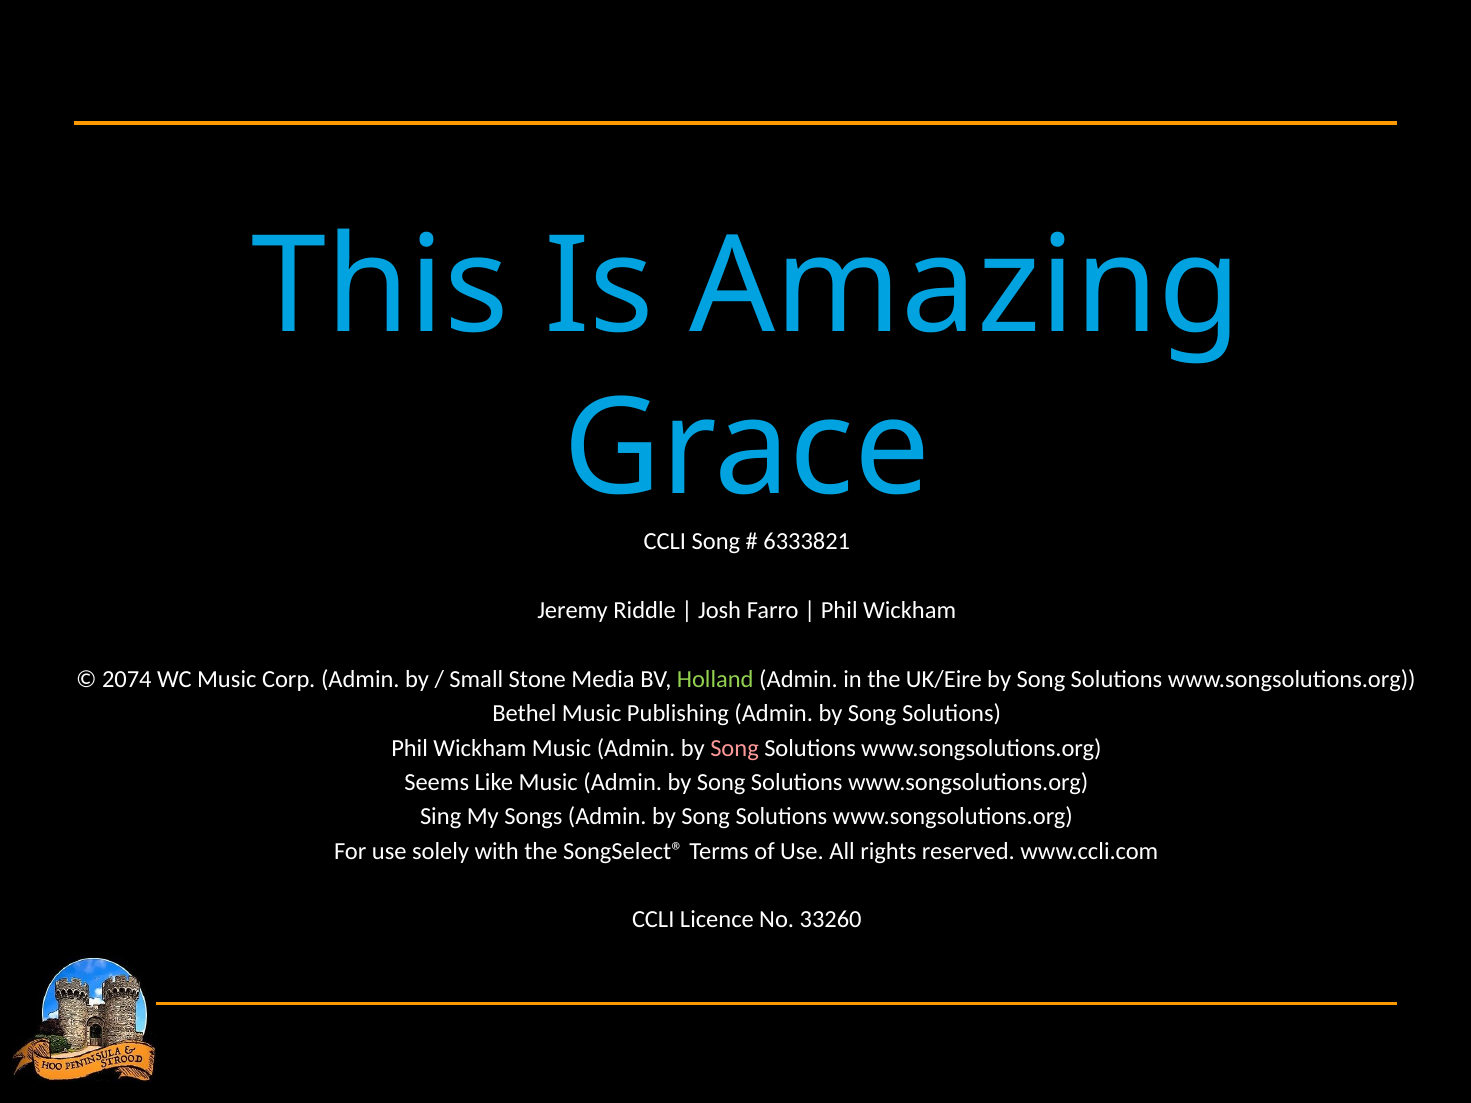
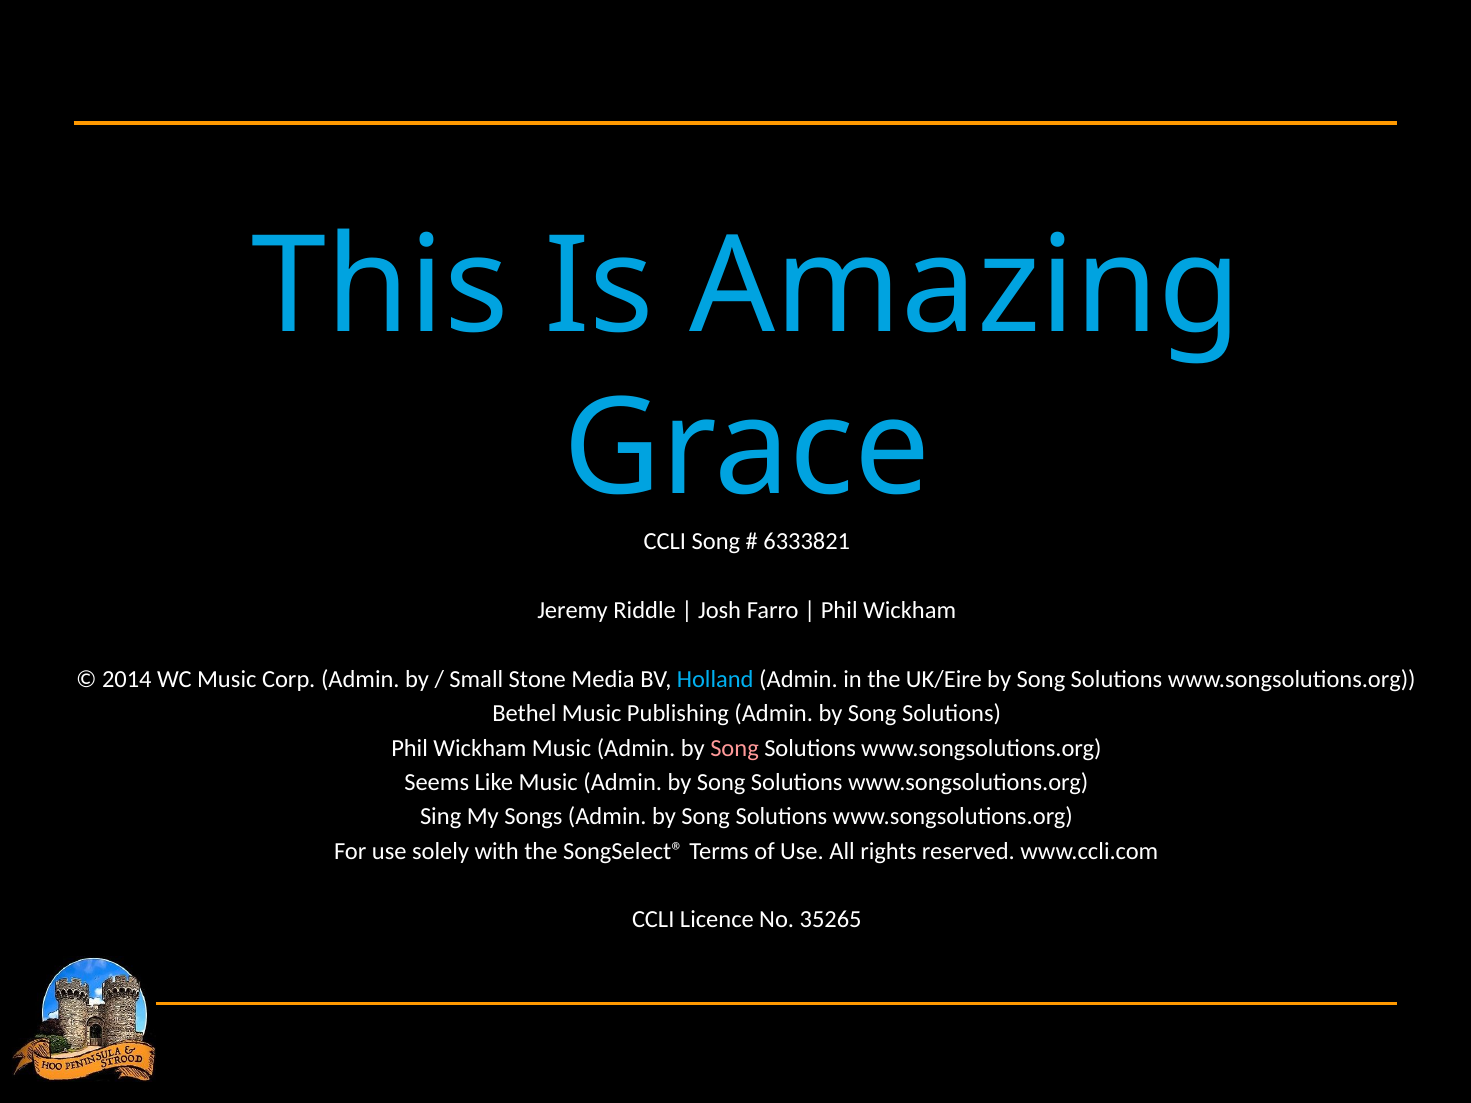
2074: 2074 -> 2014
Holland colour: light green -> light blue
33260: 33260 -> 35265
